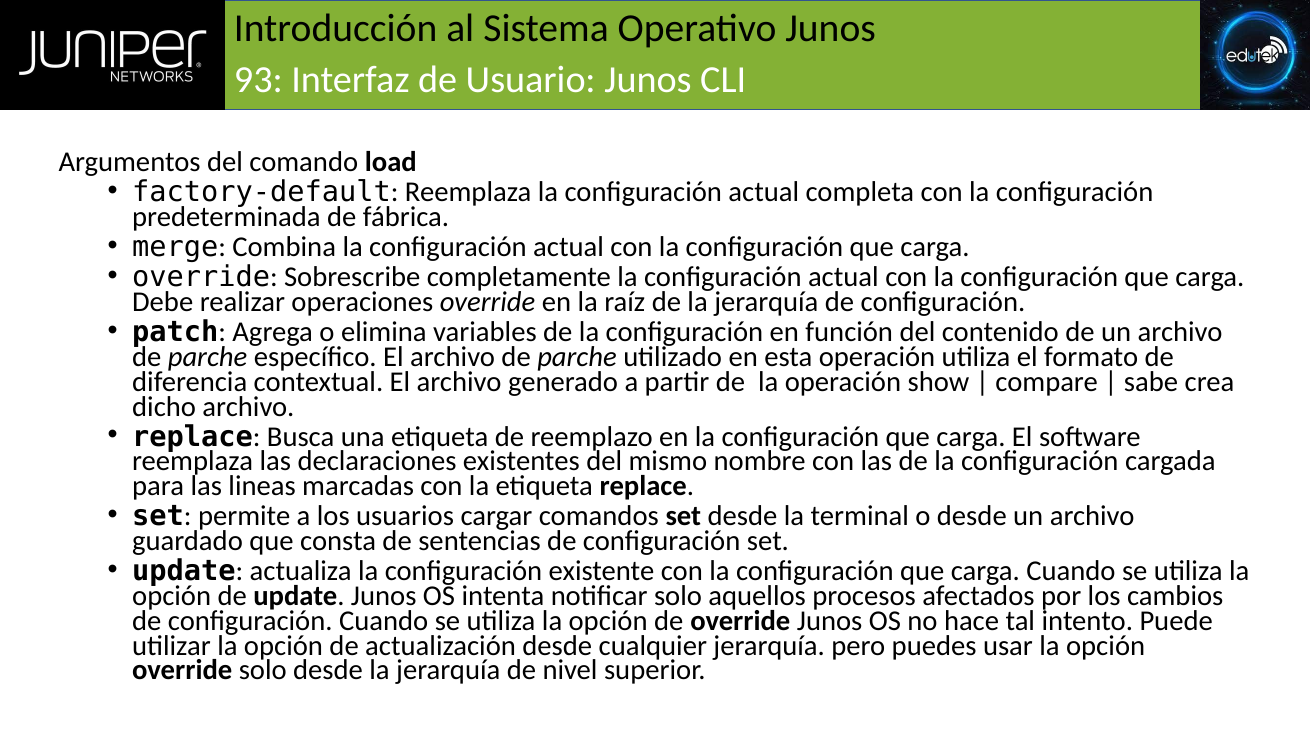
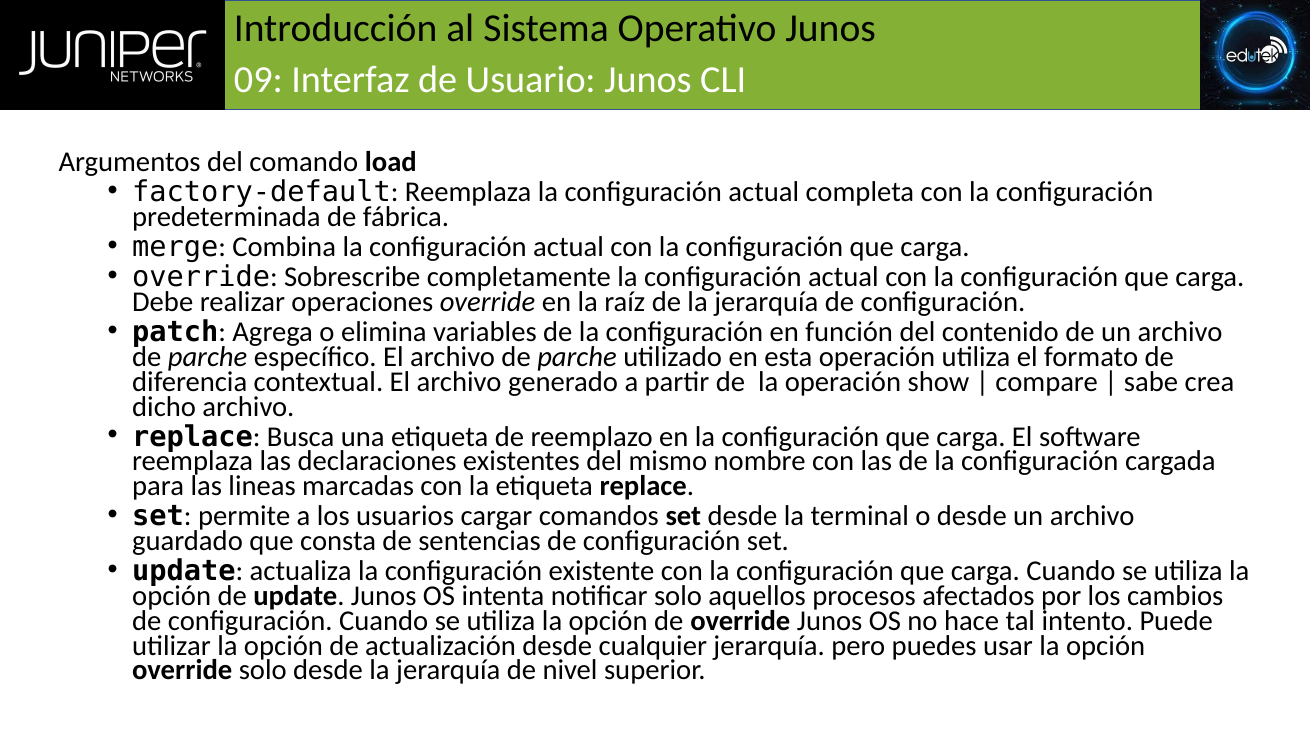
93: 93 -> 09
